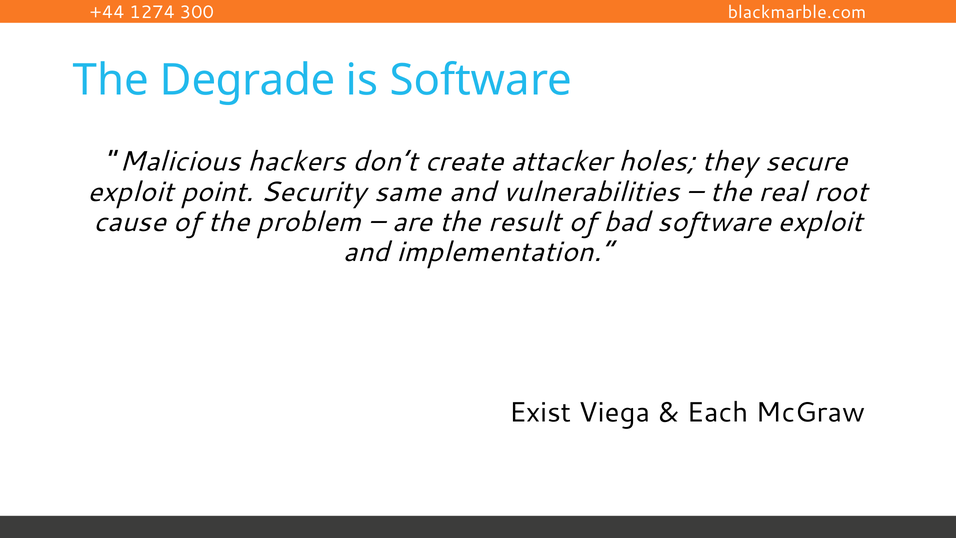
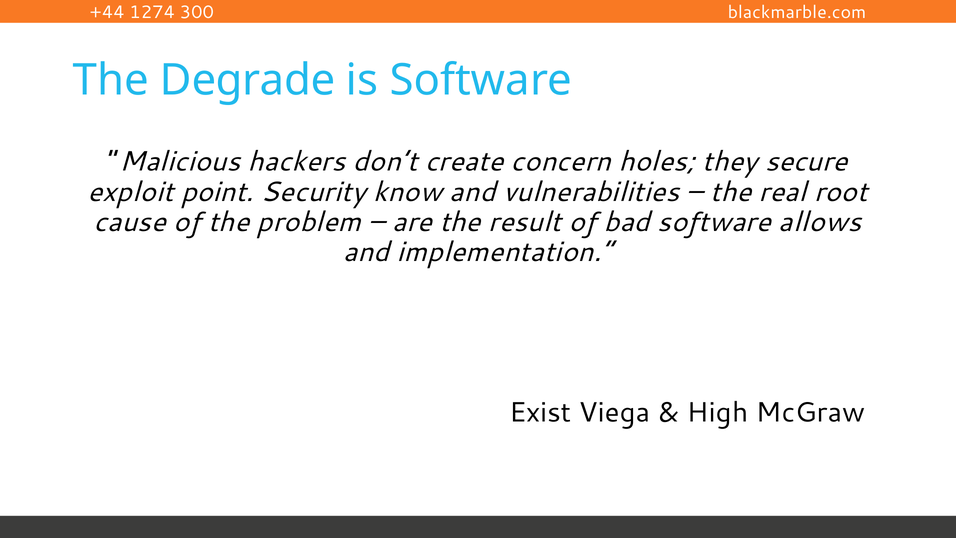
attacker: attacker -> concern
same: same -> know
software exploit: exploit -> allows
Each: Each -> High
